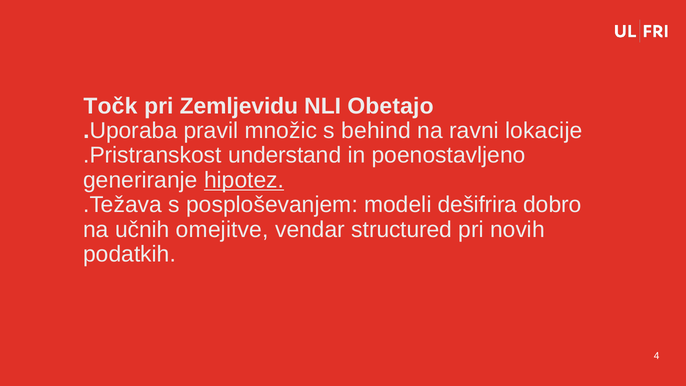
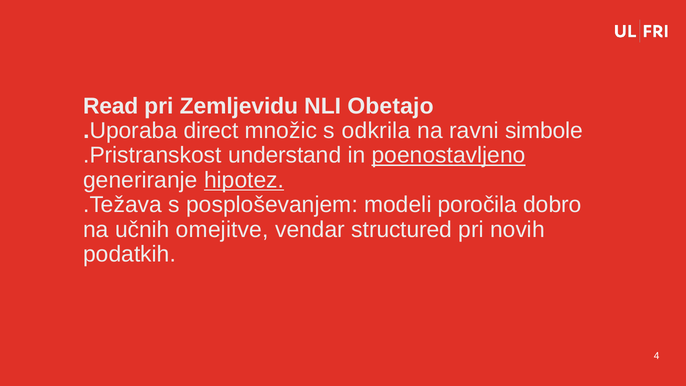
Točk: Točk -> Read
pravil: pravil -> direct
behind: behind -> odkrila
lokacije: lokacije -> simbole
poenostavljeno underline: none -> present
dešifrira: dešifrira -> poročila
